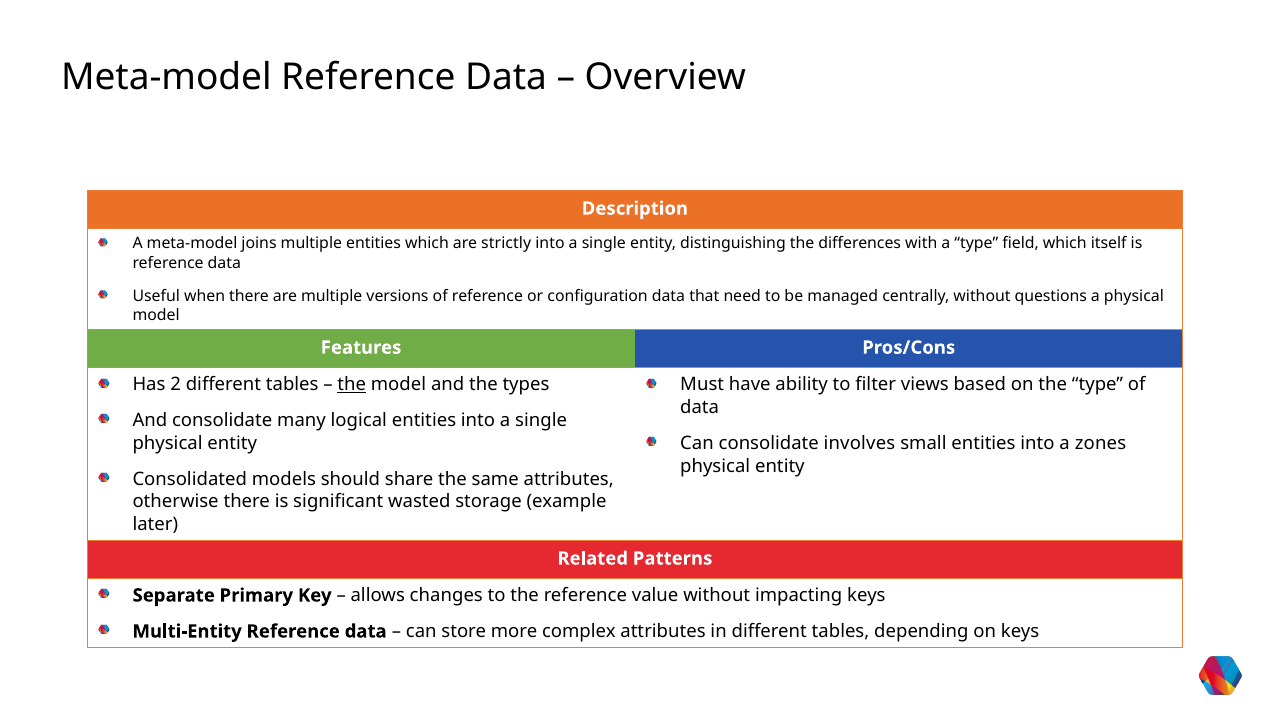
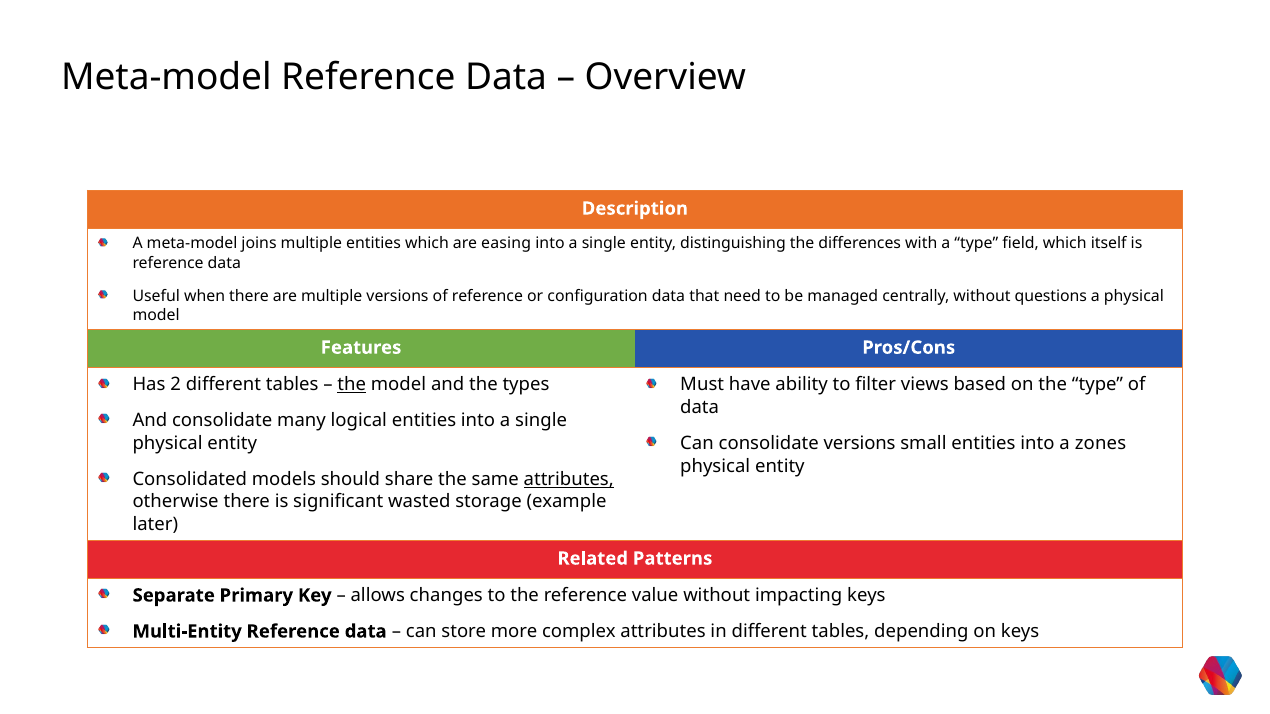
strictly: strictly -> easing
consolidate involves: involves -> versions
attributes at (569, 479) underline: none -> present
